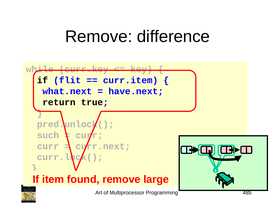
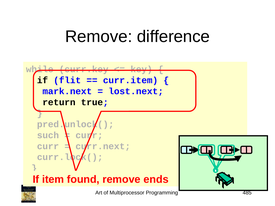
what.next: what.next -> mark.next
have.next: have.next -> lost.next
large: large -> ends
